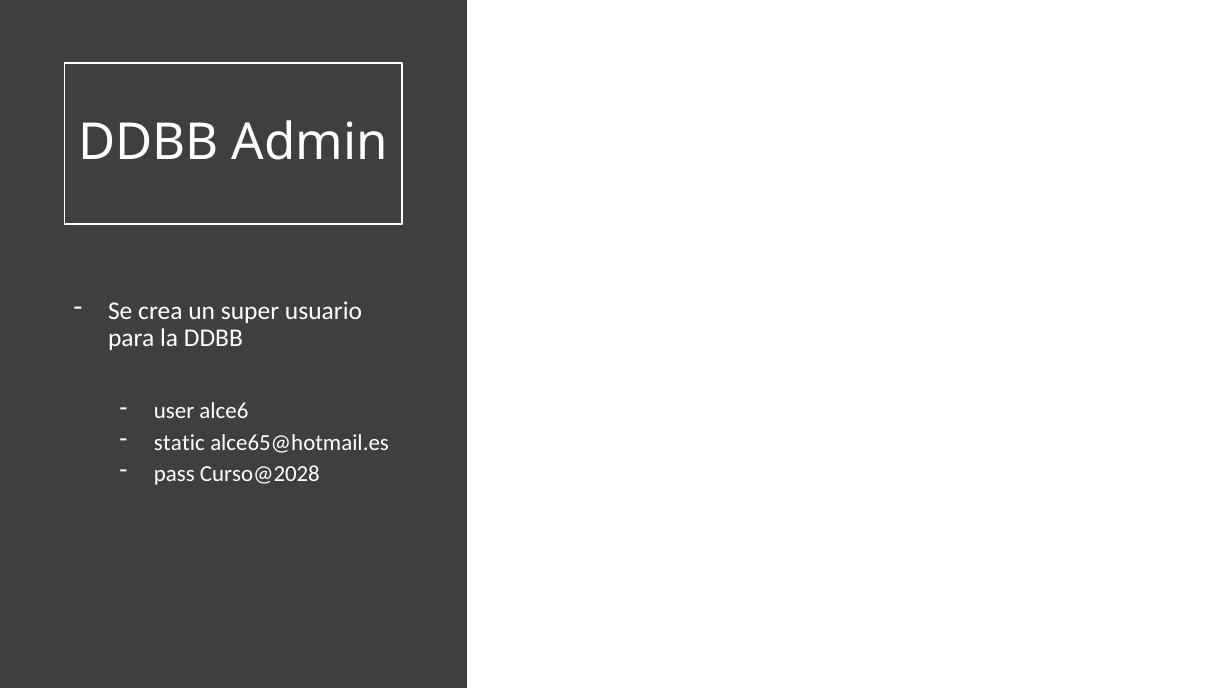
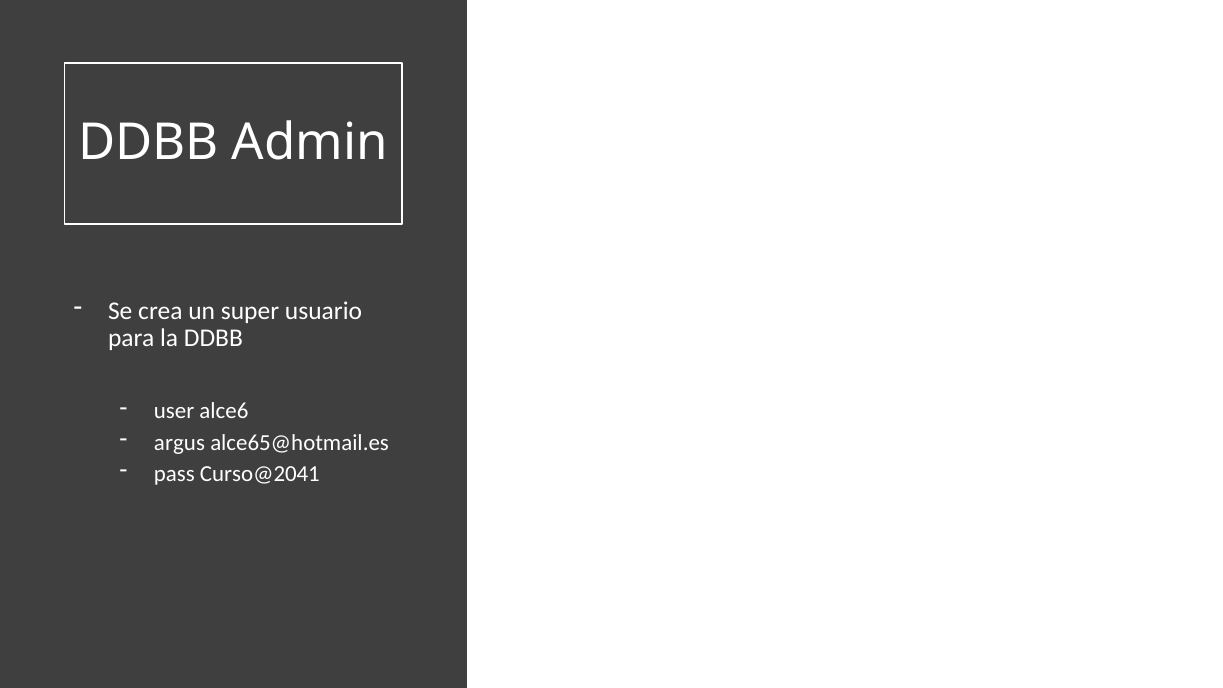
static: static -> argus
Curso@2028: Curso@2028 -> Curso@2041
